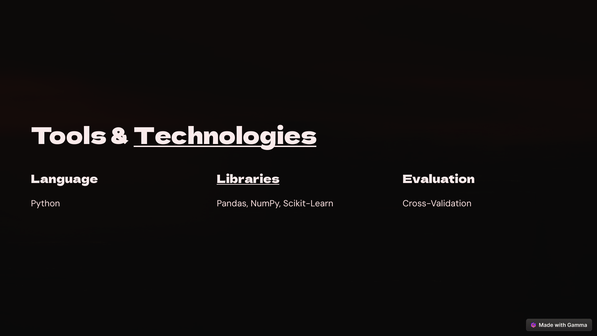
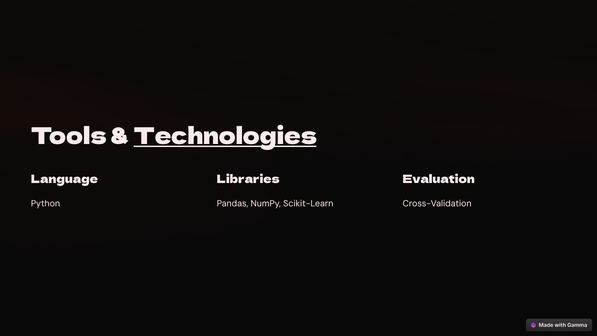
Libraries underline: present -> none
